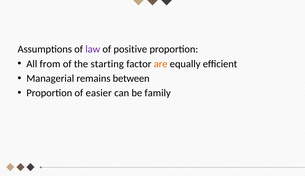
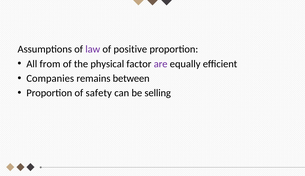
starting: starting -> physical
are colour: orange -> purple
Managerial: Managerial -> Companies
easier: easier -> safety
family: family -> selling
